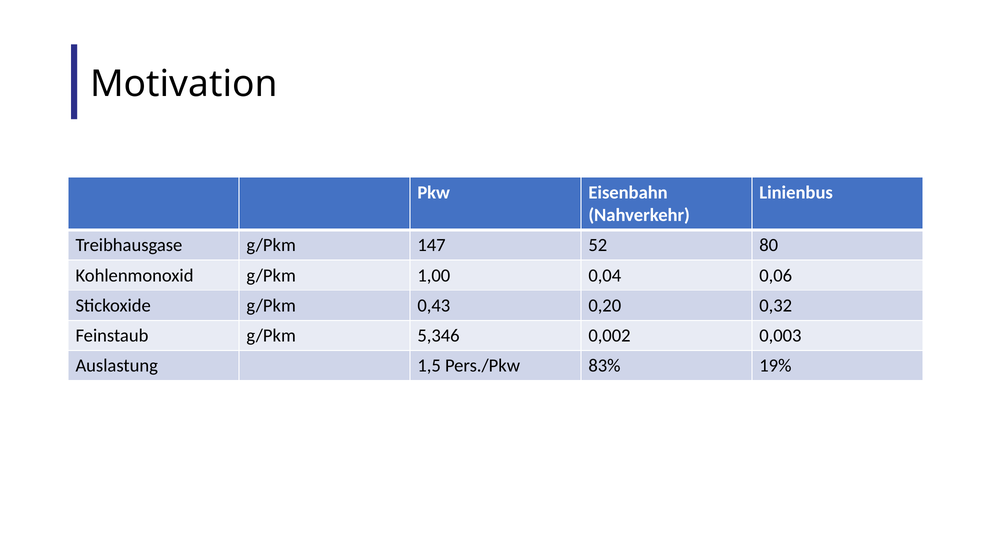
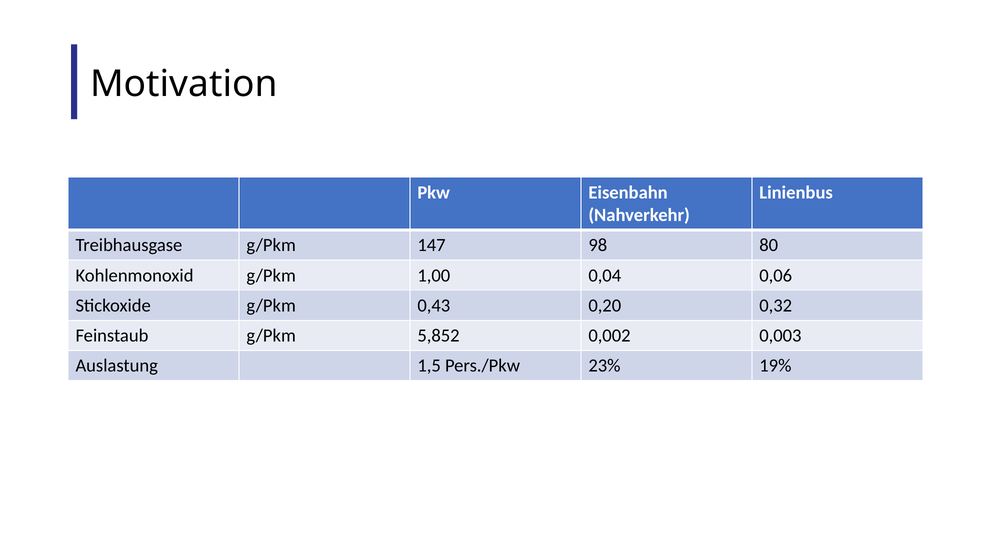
52: 52 -> 98
5,346: 5,346 -> 5,852
83%: 83% -> 23%
